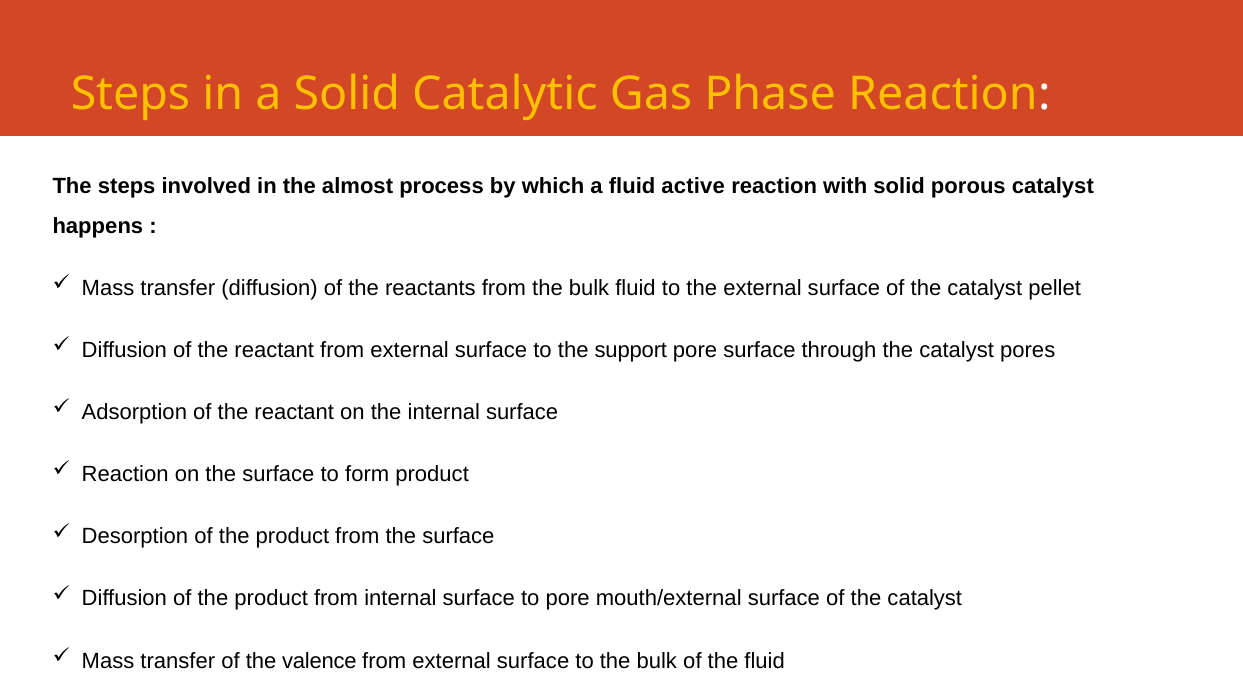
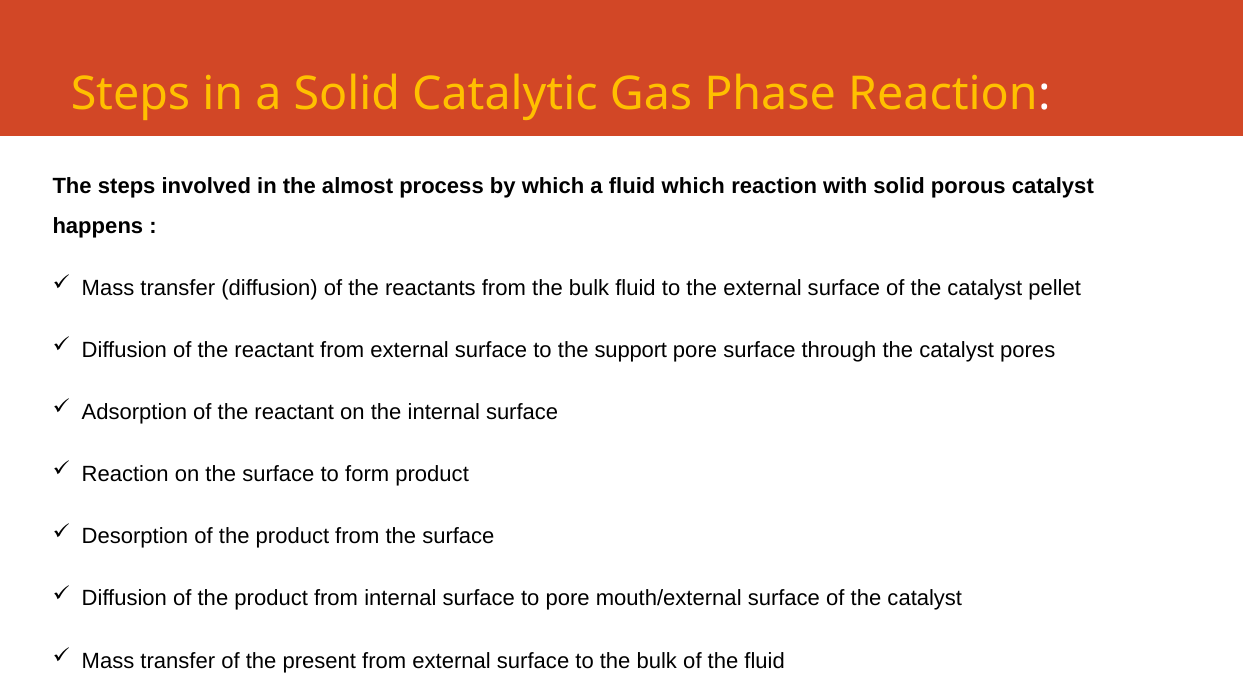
fluid active: active -> which
valence: valence -> present
